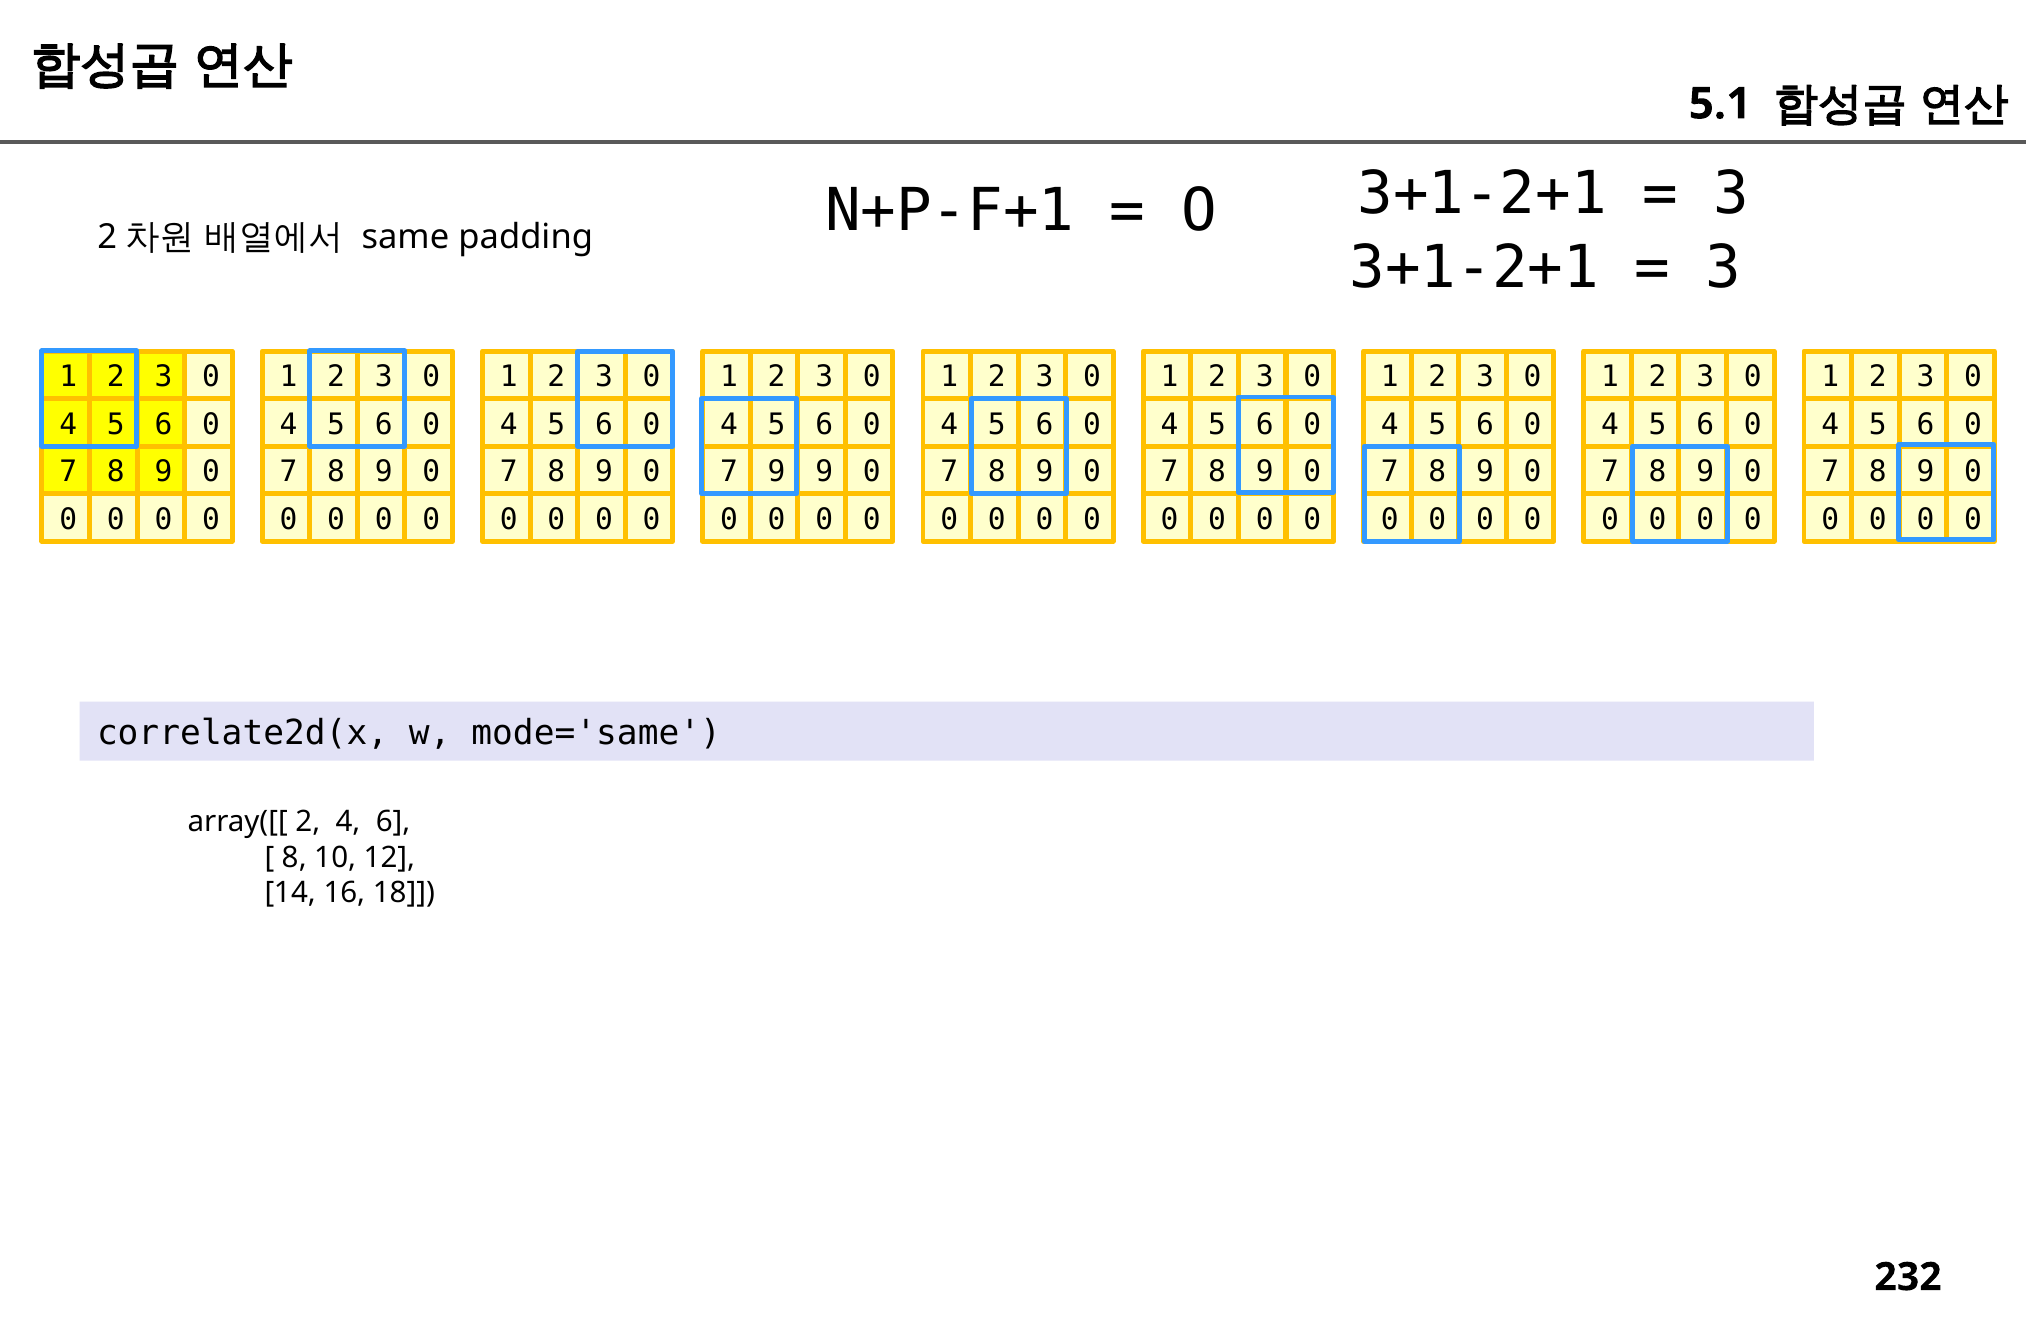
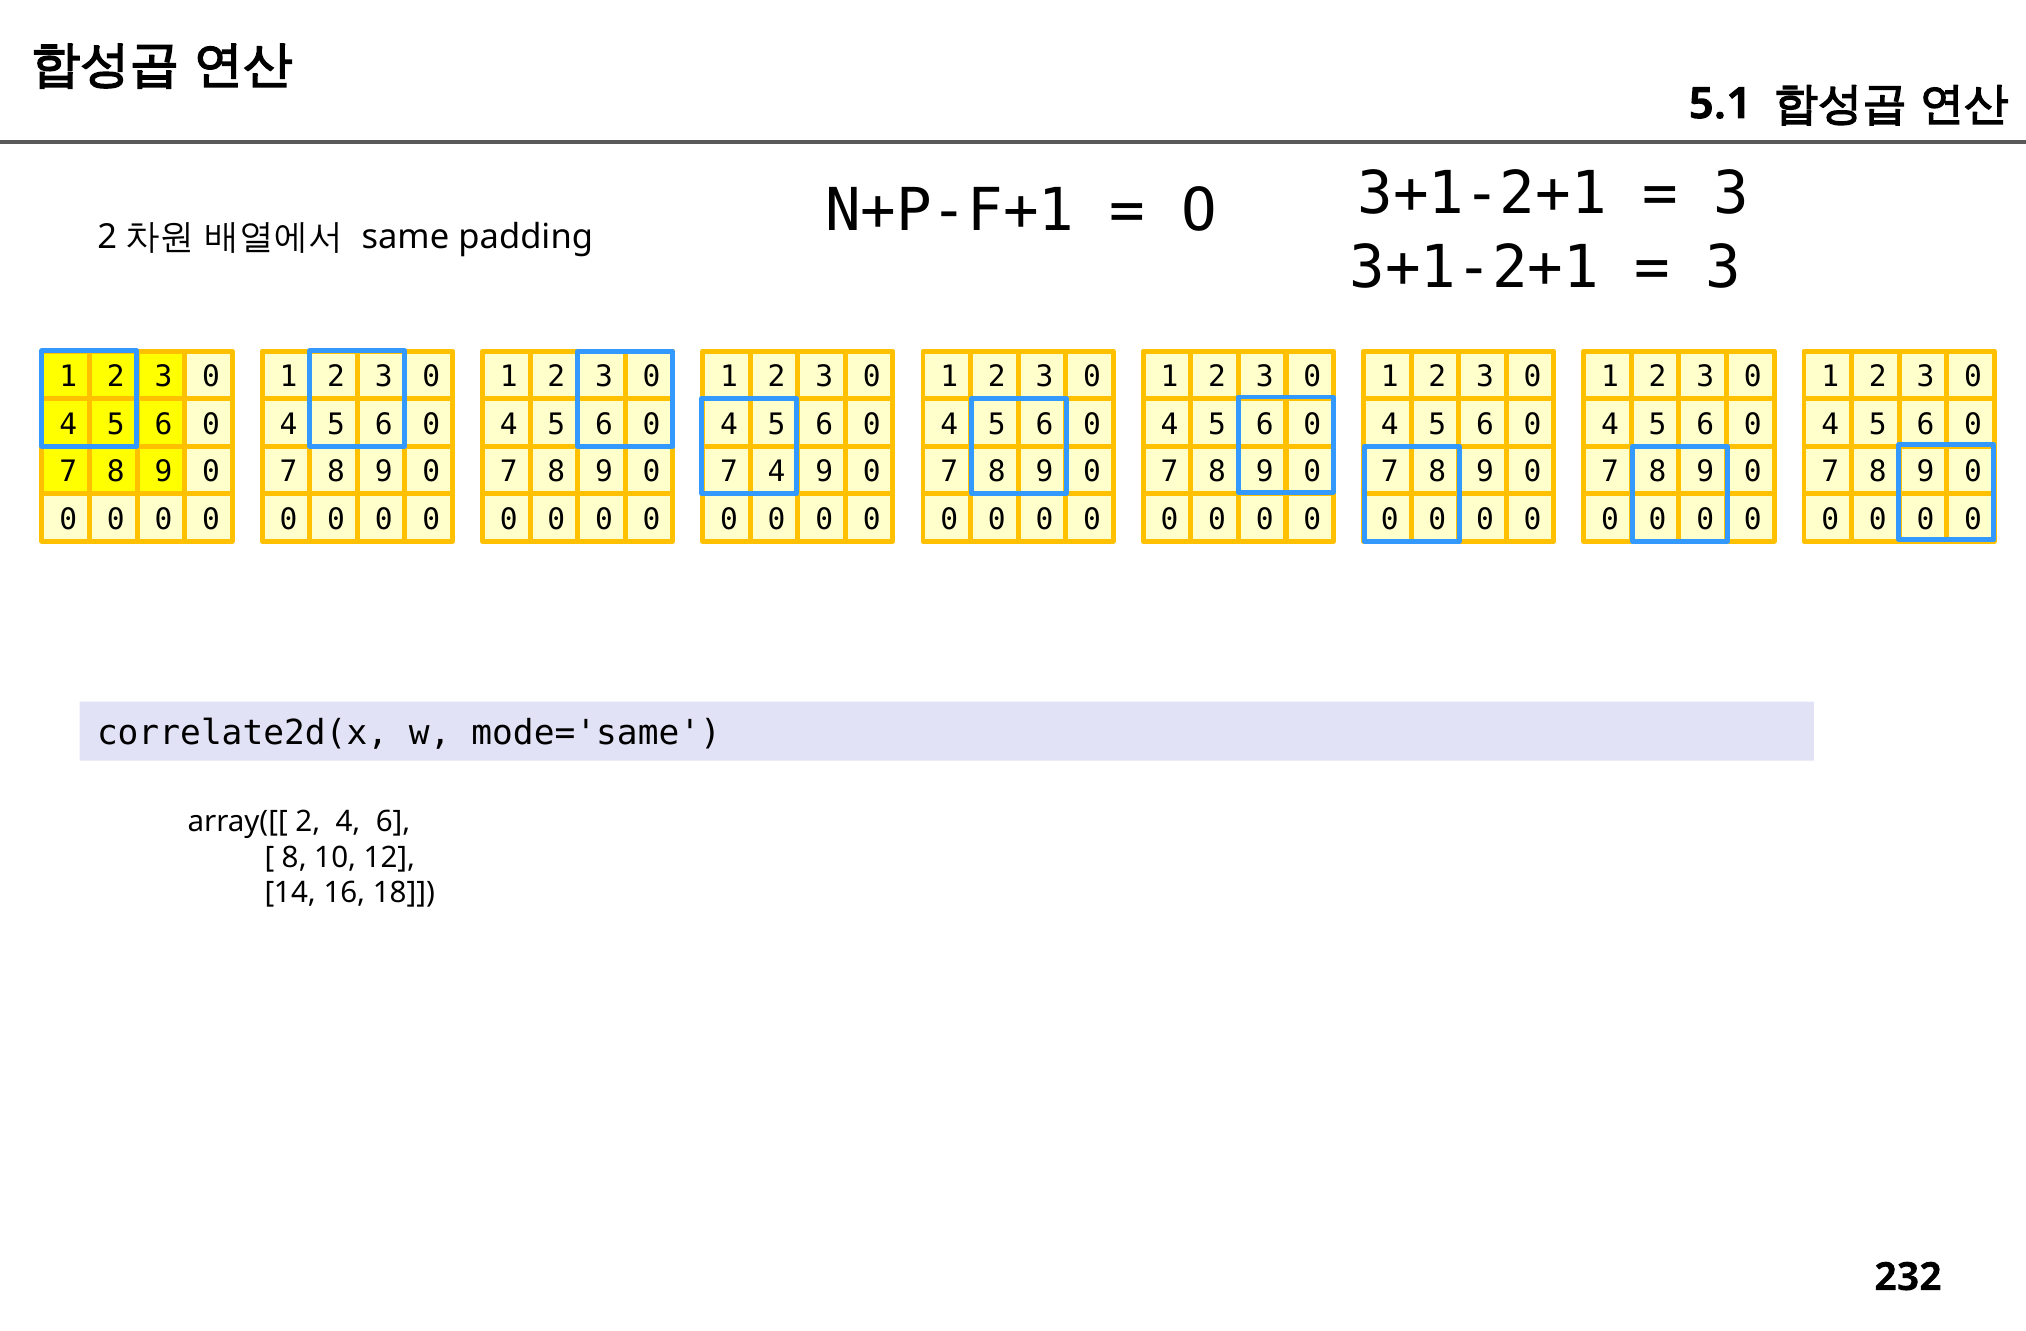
7 9: 9 -> 4
